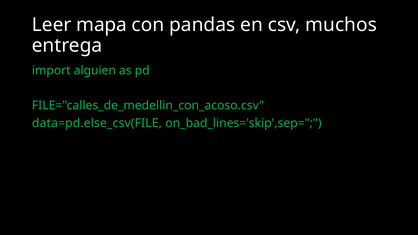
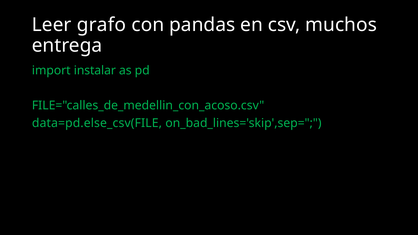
mapa: mapa -> grafo
alguien: alguien -> instalar
